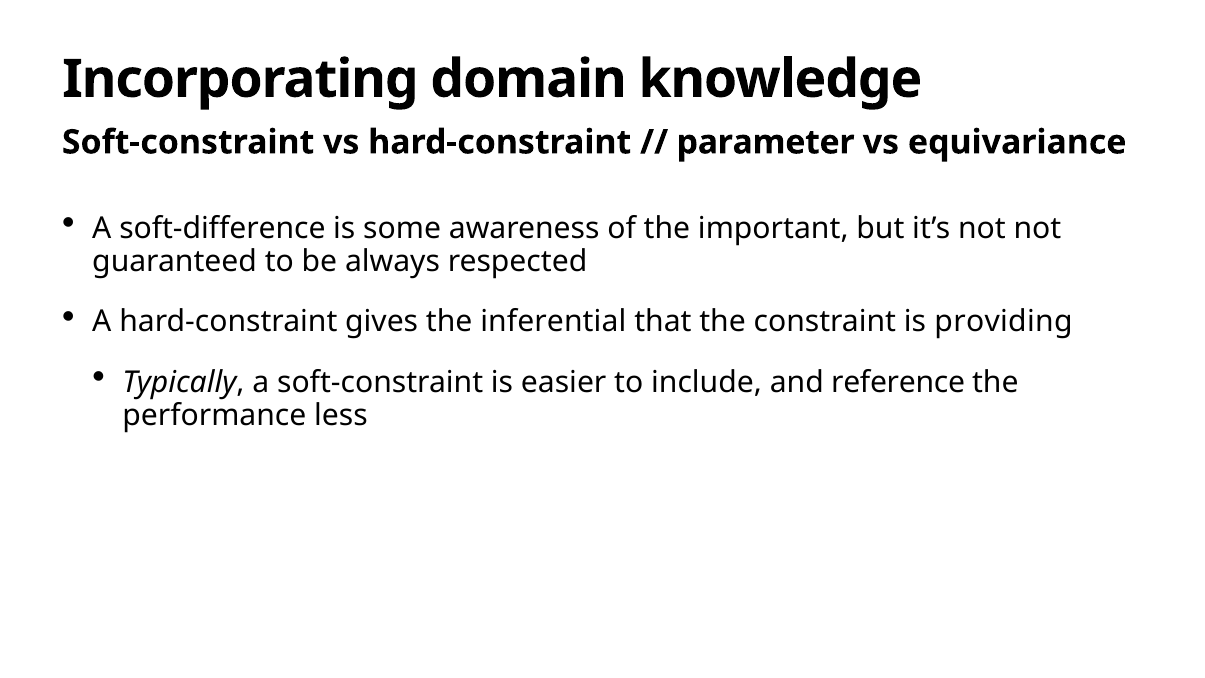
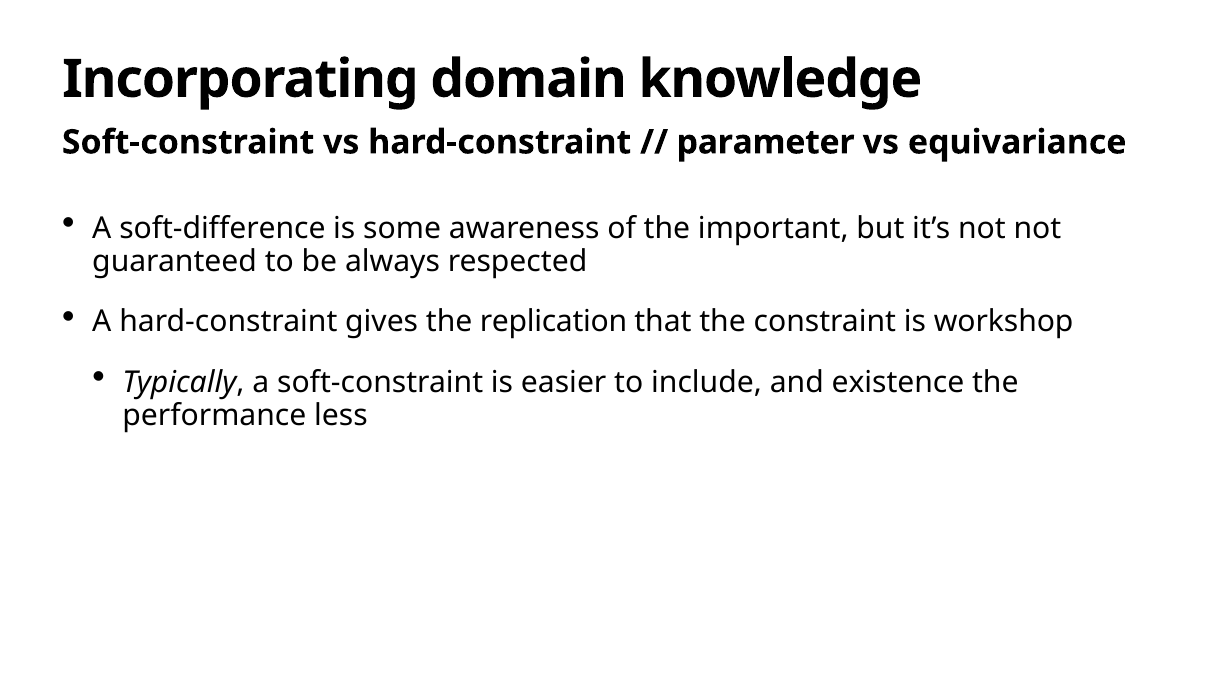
inferential: inferential -> replication
providing: providing -> workshop
reference: reference -> existence
